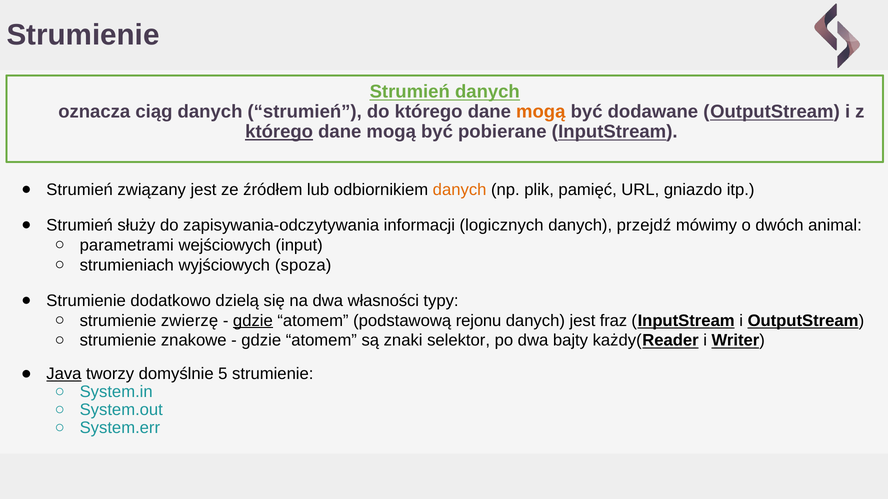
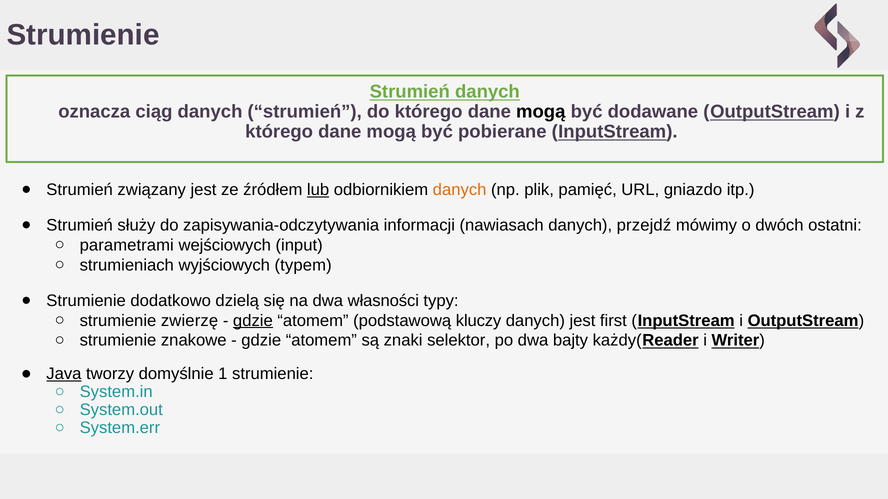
mogą at (541, 112) colour: orange -> black
którego at (279, 132) underline: present -> none
lub underline: none -> present
logicznych: logicznych -> nawiasach
animal: animal -> ostatni
spoza: spoza -> typem
rejonu: rejonu -> kluczy
fraz: fraz -> first
5: 5 -> 1
